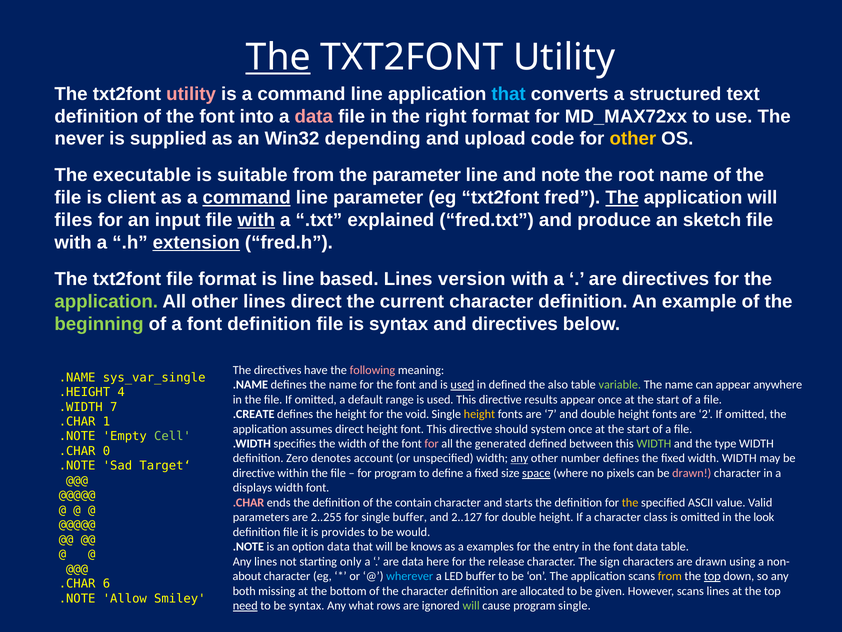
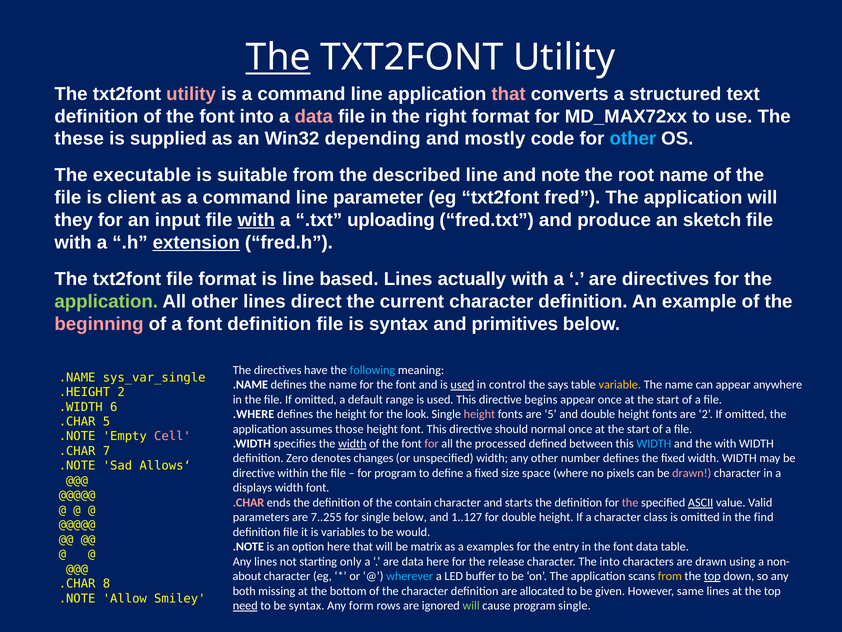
that at (509, 94) colour: light blue -> pink
never: never -> these
upload: upload -> mostly
other at (633, 139) colour: yellow -> light blue
the parameter: parameter -> described
command at (247, 198) underline: present -> none
The at (622, 198) underline: present -> none
files: files -> they
explained: explained -> uploading
version: version -> actually
beginning colour: light green -> pink
and directives: directives -> primitives
following colour: pink -> light blue
in defined: defined -> control
also: also -> says
variable colour: light green -> yellow
.HEIGHT 4: 4 -> 2
results: results -> begins
.WIDTH 7: 7 -> 6
.CREATE: .CREATE -> .WHERE
void: void -> look
height at (479, 414) colour: yellow -> pink
are 7: 7 -> 5
.CHAR 1: 1 -> 5
assumes direct: direct -> those
system: system -> normal
Cell colour: light green -> pink
width at (352, 443) underline: none -> present
generated: generated -> processed
WIDTH at (654, 443) colour: light green -> light blue
the type: type -> with
0: 0 -> 7
account: account -> changes
any at (520, 458) underline: present -> none
Target‘: Target‘ -> Allows‘
space underline: present -> none
the at (630, 502) colour: yellow -> pink
ASCII underline: none -> present
2..255: 2..255 -> 7..255
single buffer: buffer -> below
2..127: 2..127 -> 1..127
look: look -> find
provides: provides -> variables
option data: data -> here
knows: knows -> matrix
The sign: sign -> into
6: 6 -> 8
However scans: scans -> same
what: what -> form
